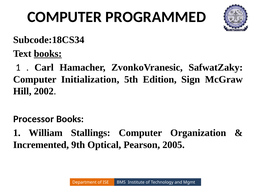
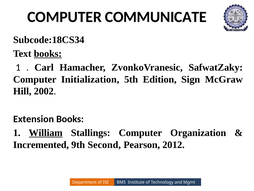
PROGRAMMED: PROGRAMMED -> COMMUNICATE
Processor: Processor -> Extension
William underline: none -> present
Optical: Optical -> Second
2005: 2005 -> 2012
